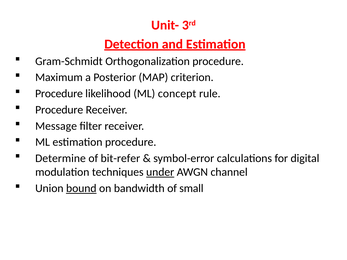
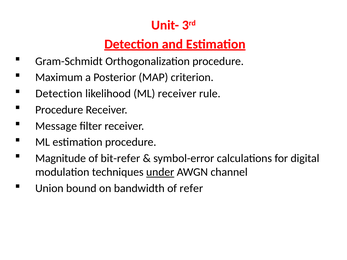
Procedure at (59, 94): Procedure -> Detection
ML concept: concept -> receiver
Determine: Determine -> Magnitude
bound underline: present -> none
small: small -> refer
